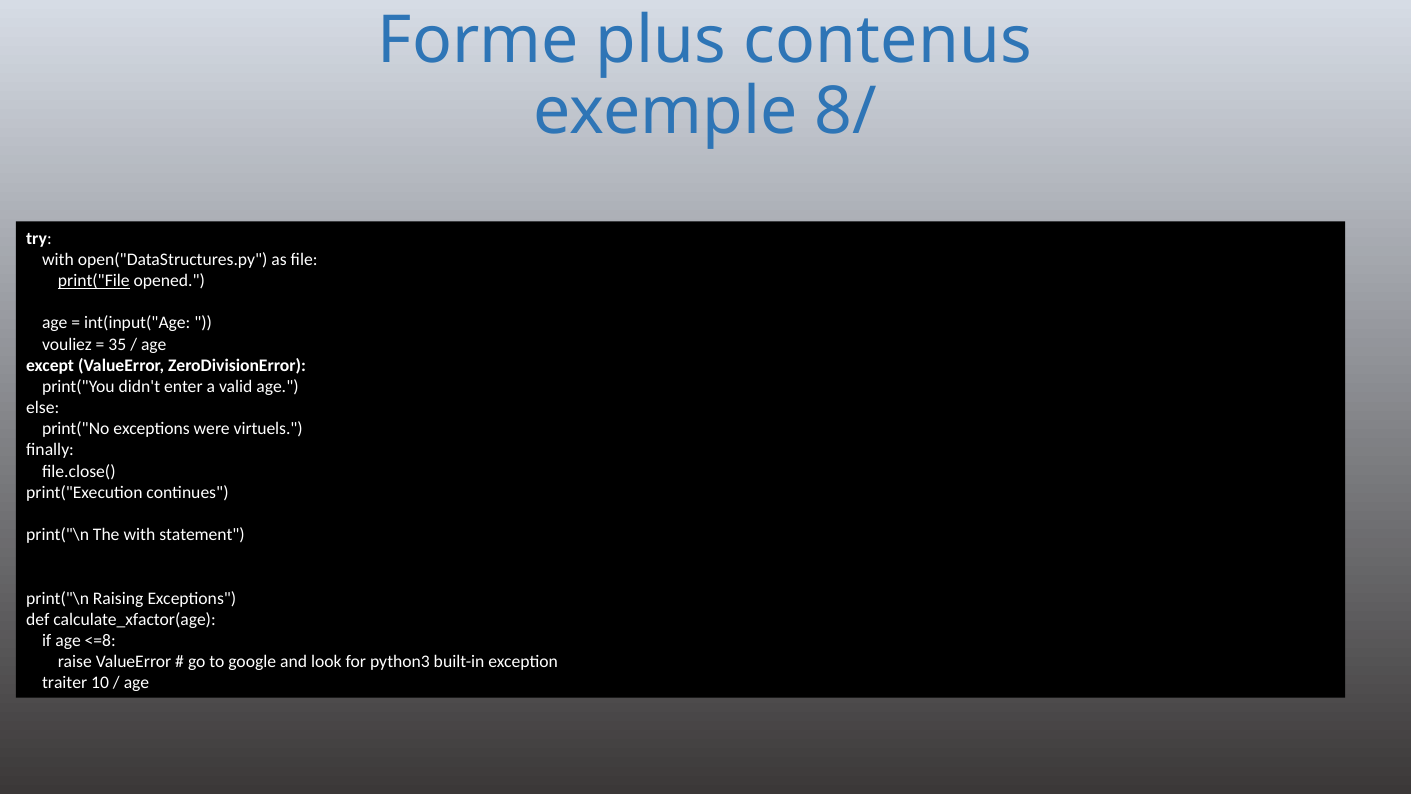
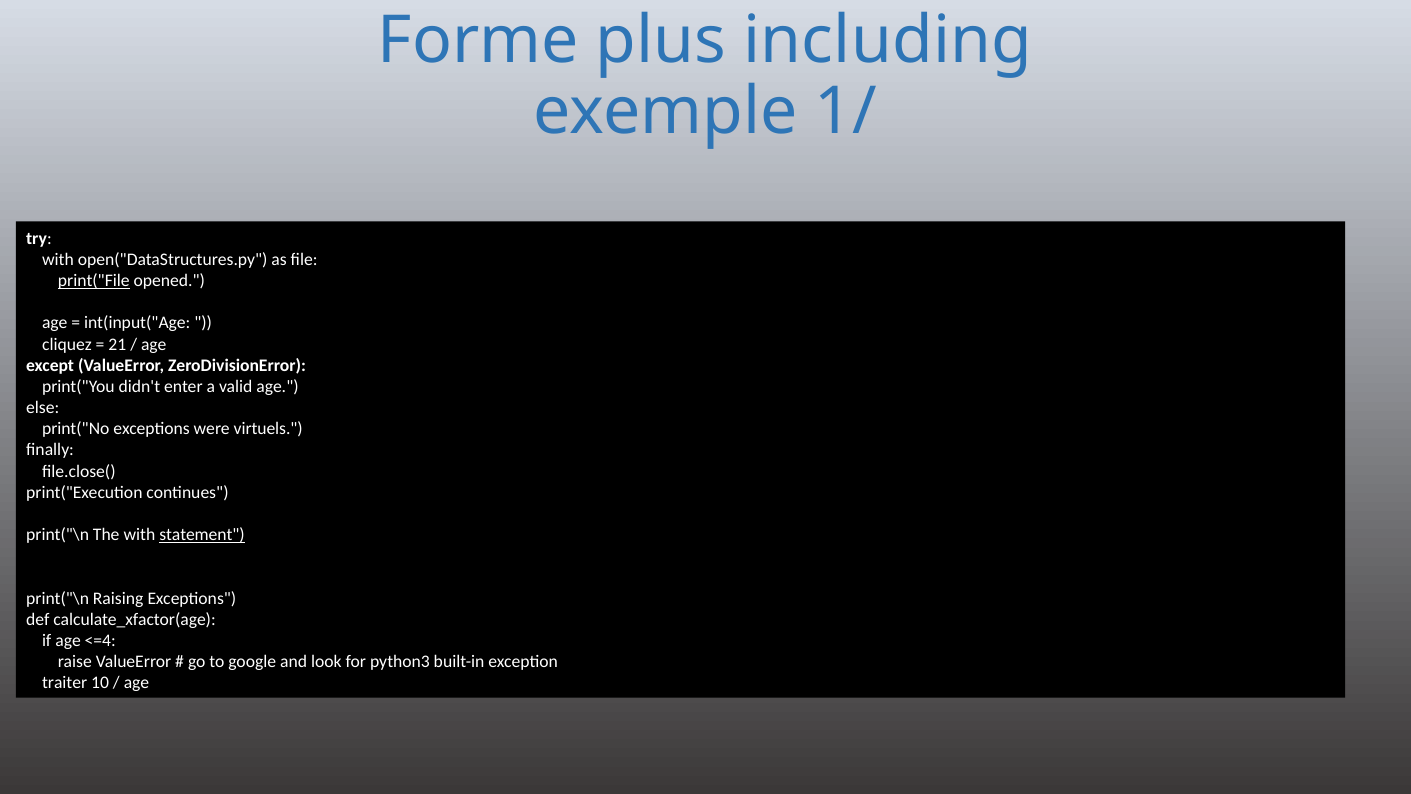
contenus: contenus -> including
8/: 8/ -> 1/
vouliez: vouliez -> cliquez
35: 35 -> 21
statement underline: none -> present
<=8: <=8 -> <=4
